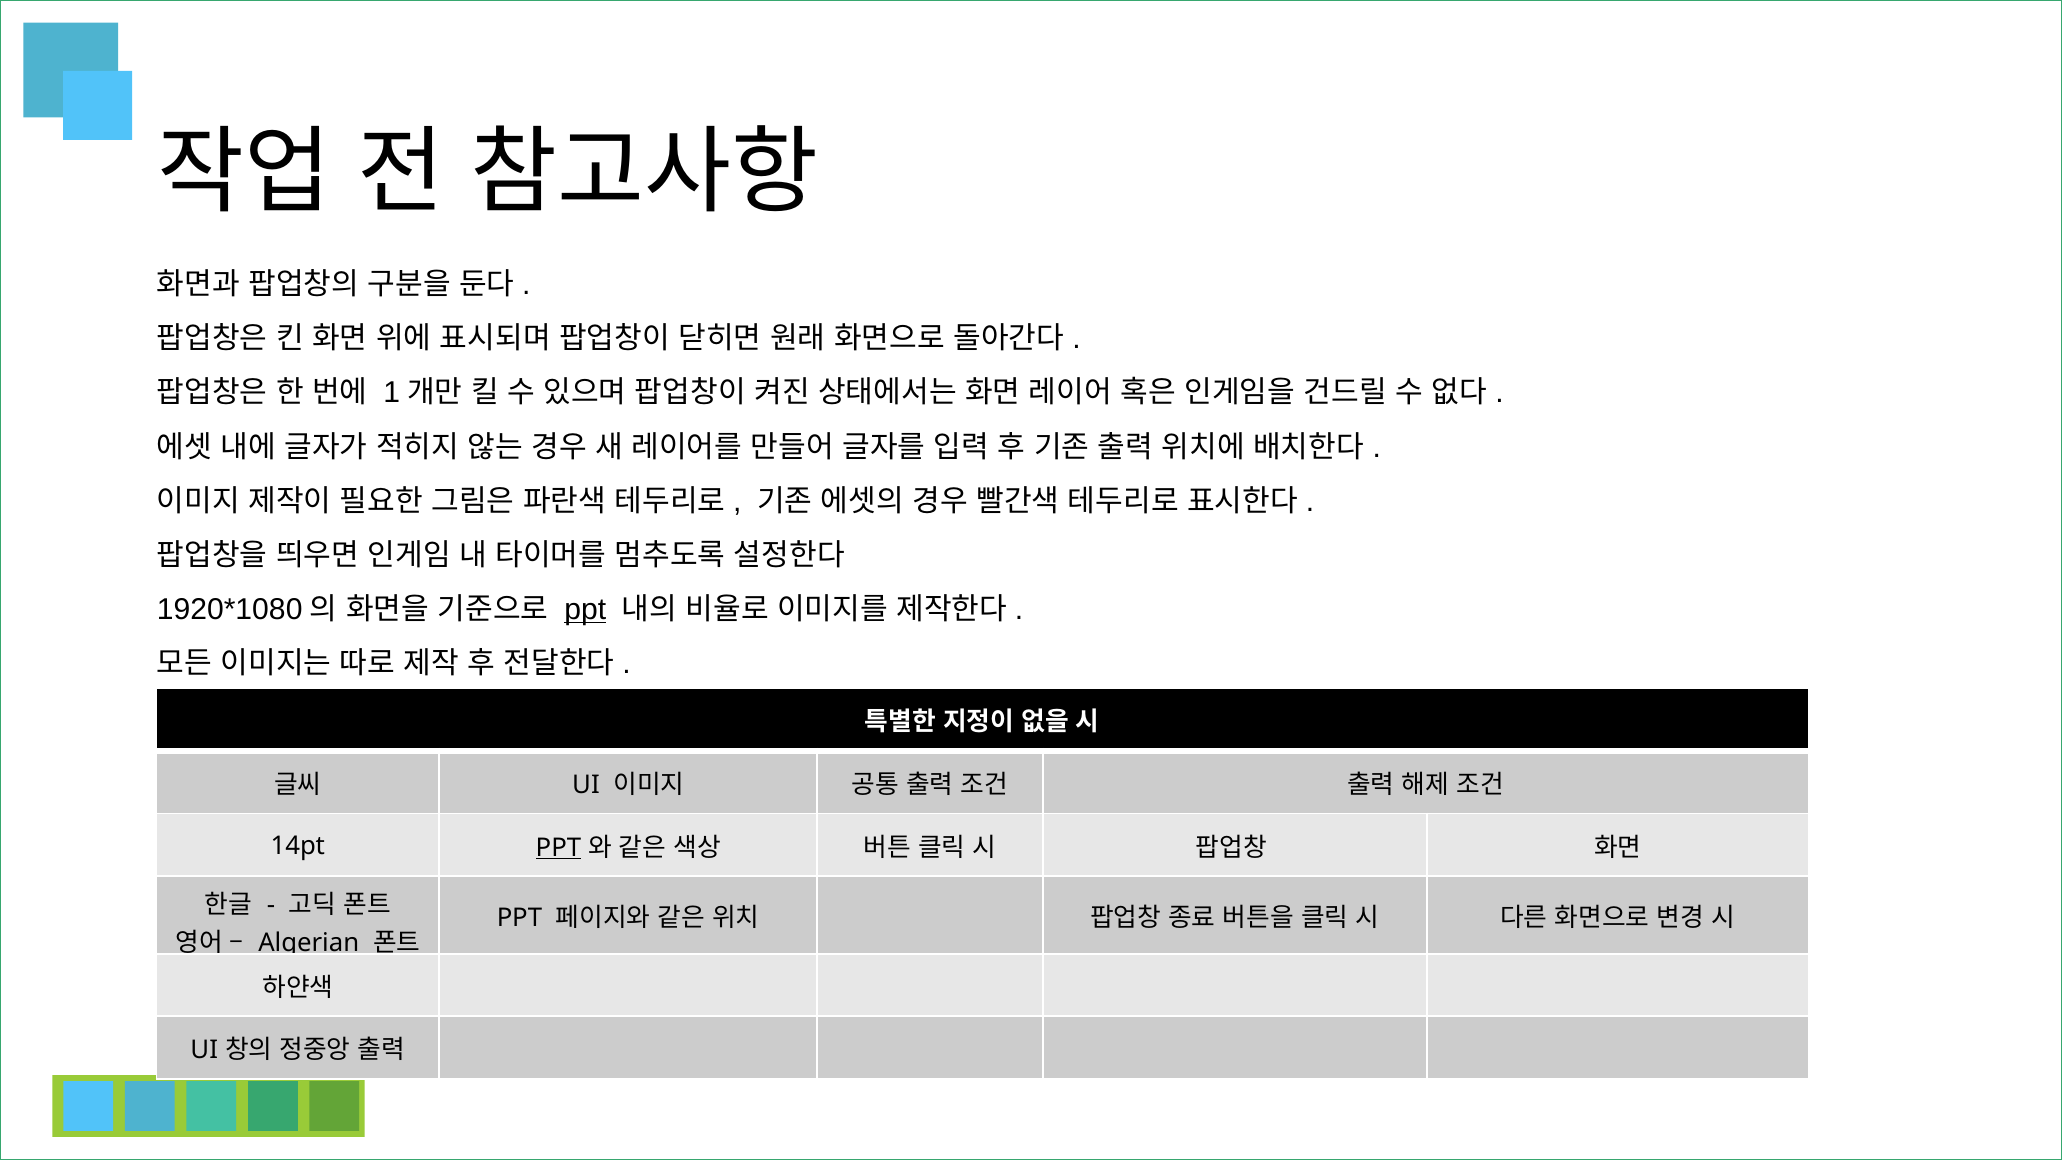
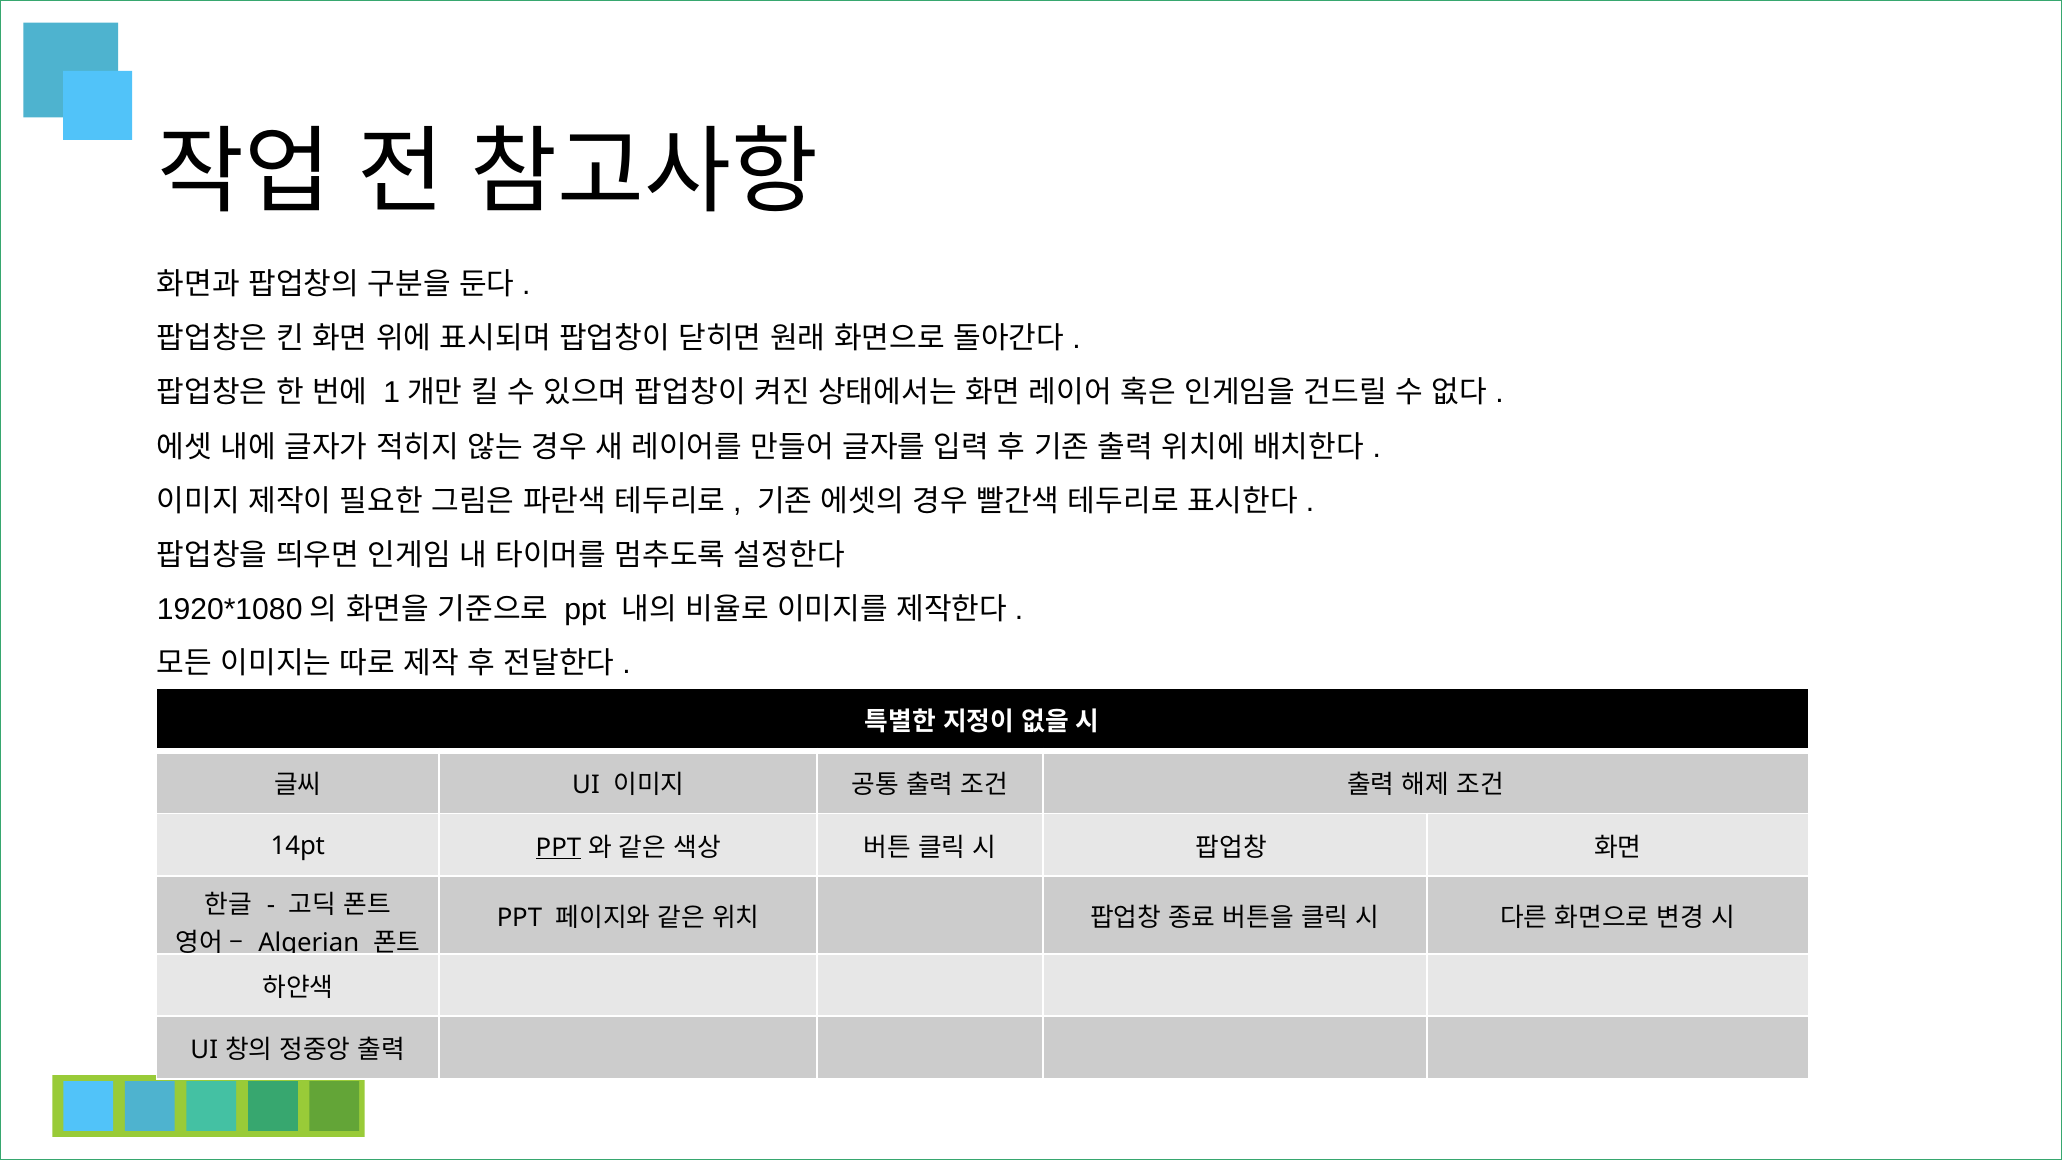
ppt at (585, 610) underline: present -> none
